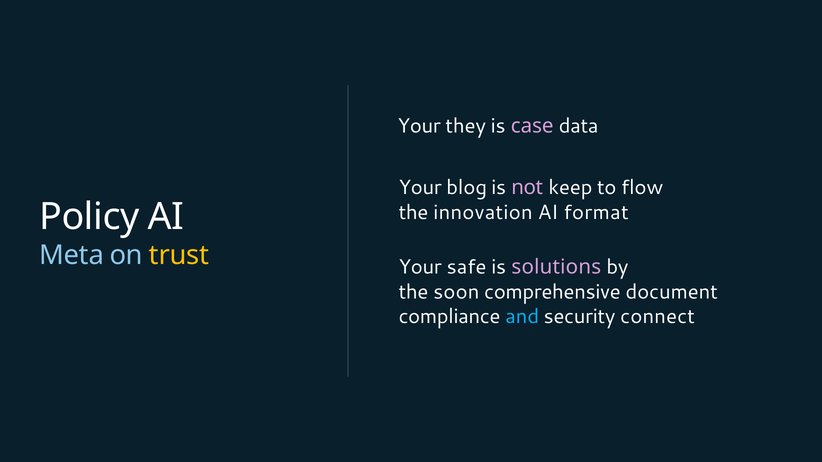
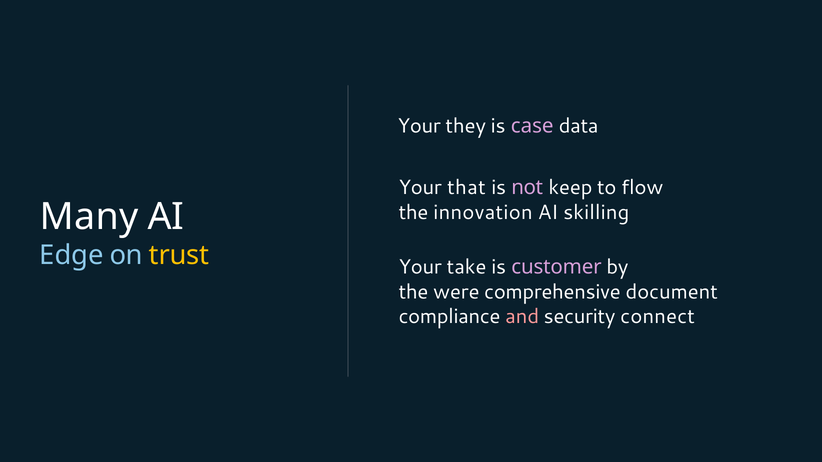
blog: blog -> that
format: format -> skilling
Policy: Policy -> Many
Meta: Meta -> Edge
safe: safe -> take
solutions: solutions -> customer
soon: soon -> were
and colour: light blue -> pink
